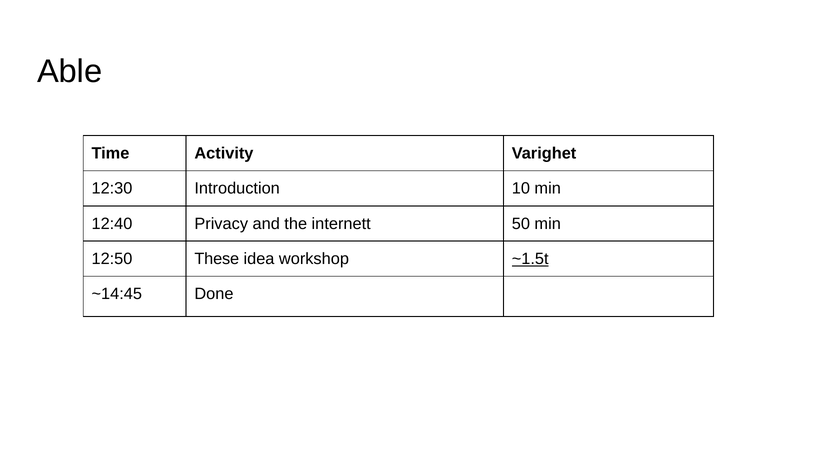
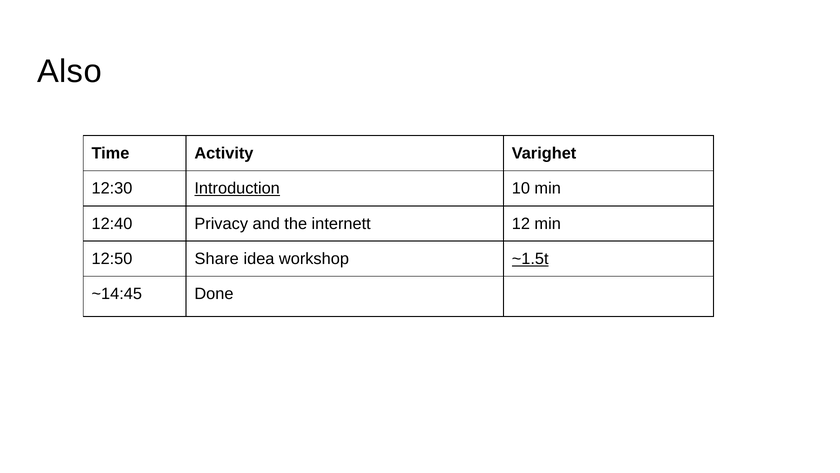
Able: Able -> Also
Introduction underline: none -> present
50: 50 -> 12
These: These -> Share
